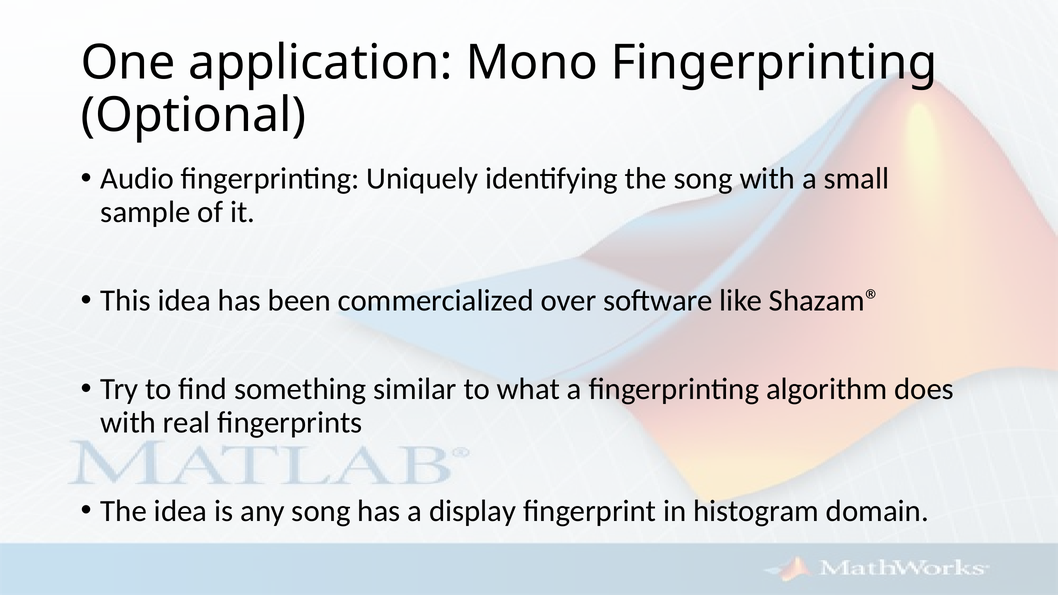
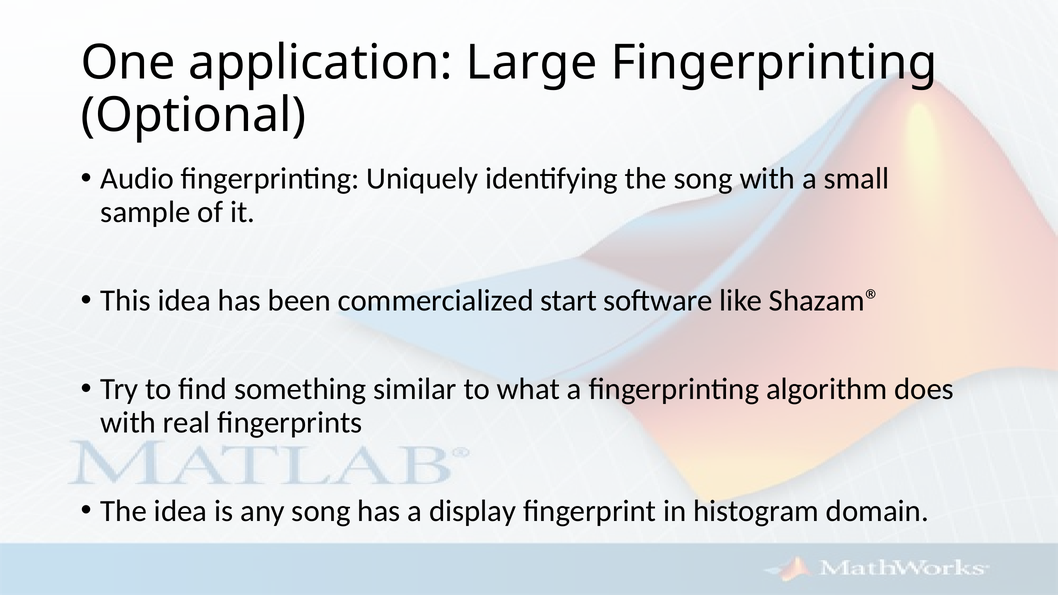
Mono: Mono -> Large
over: over -> start
